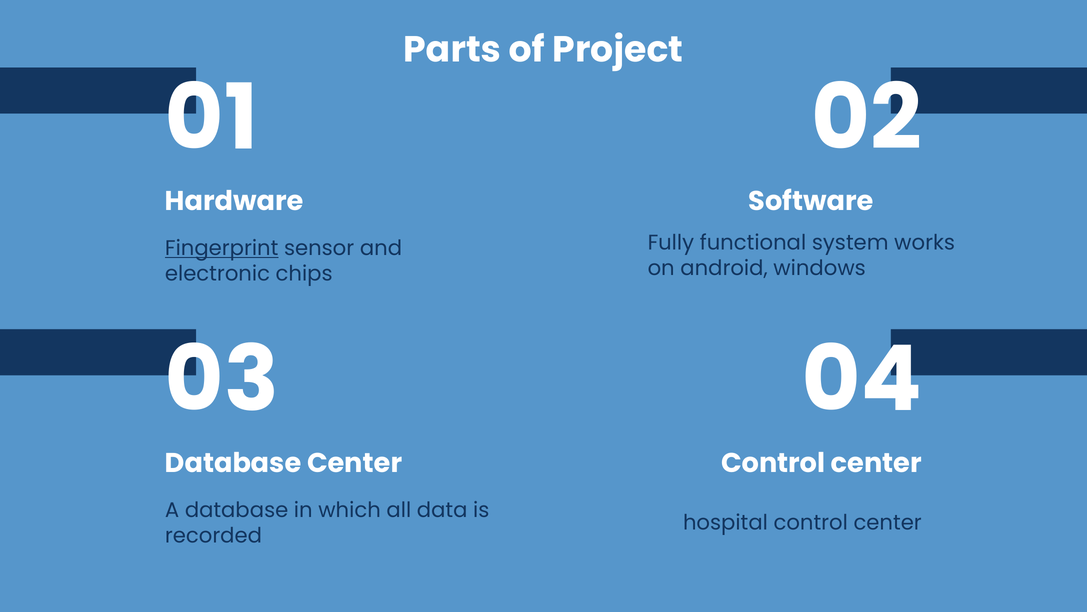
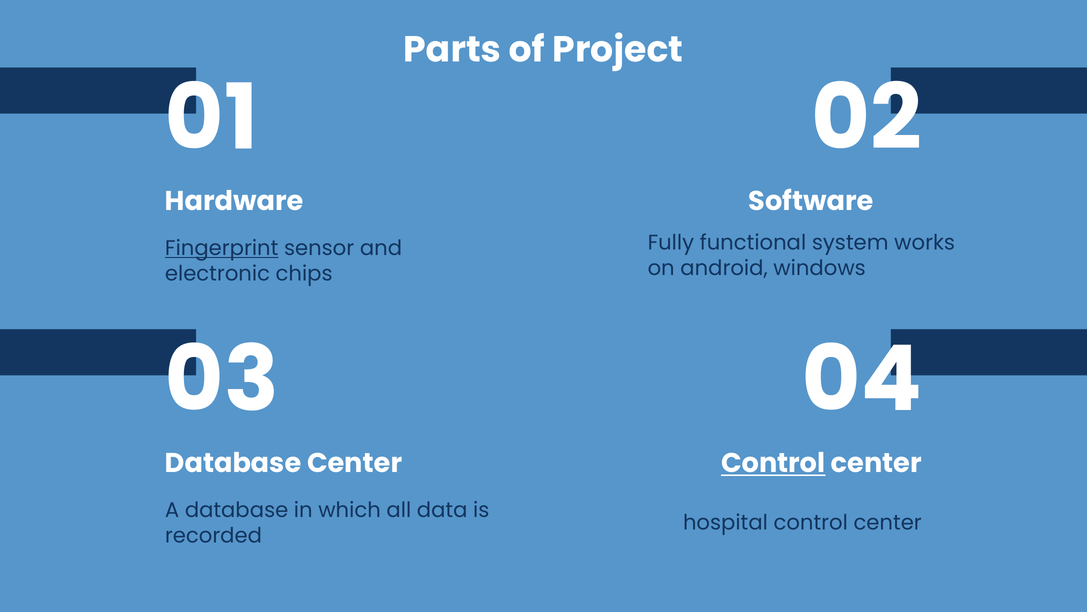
Control at (773, 463) underline: none -> present
